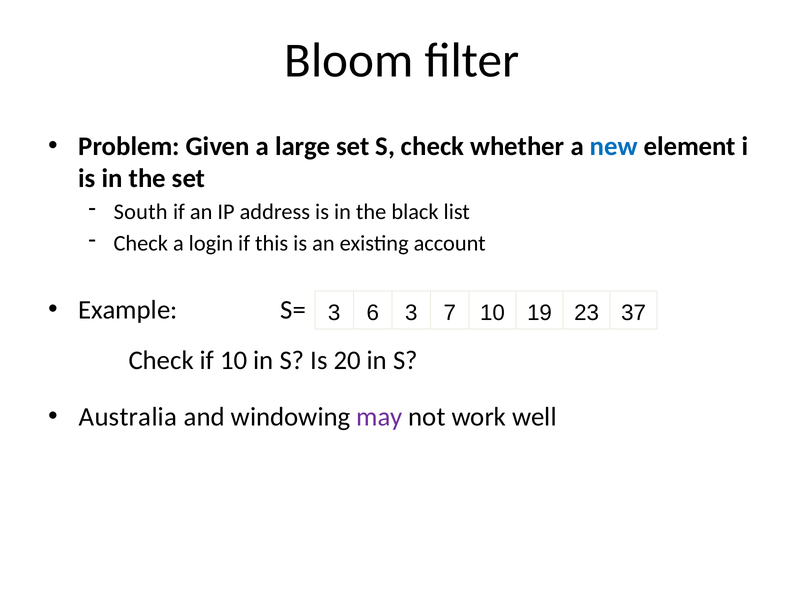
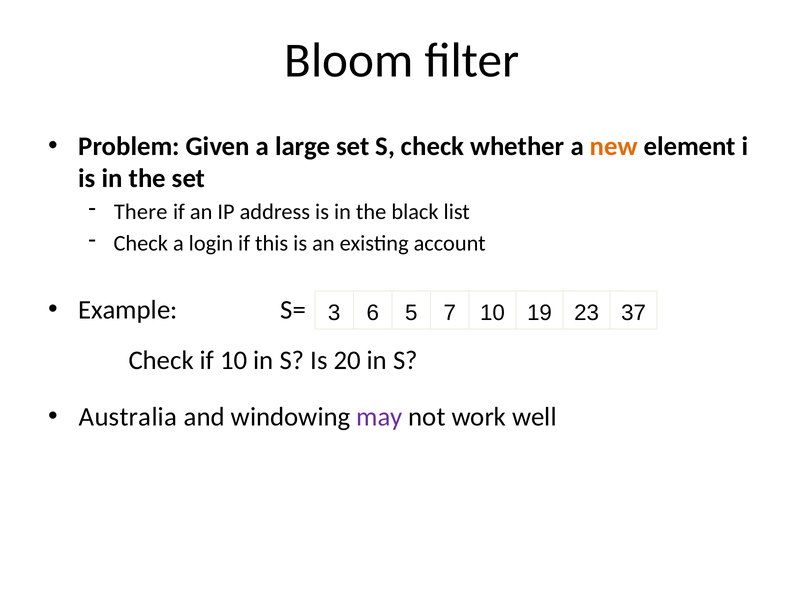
new colour: blue -> orange
South: South -> There
6 3: 3 -> 5
